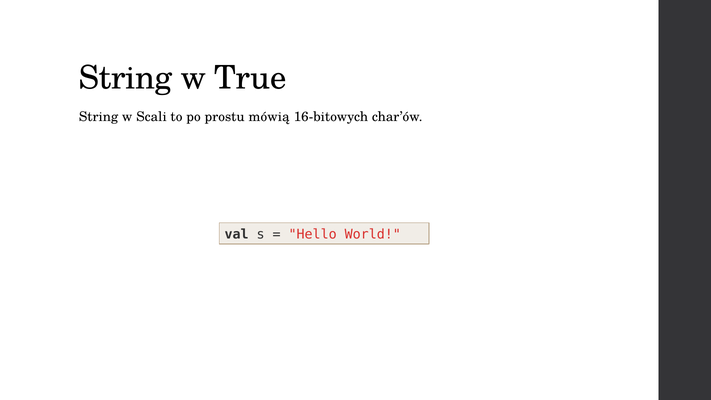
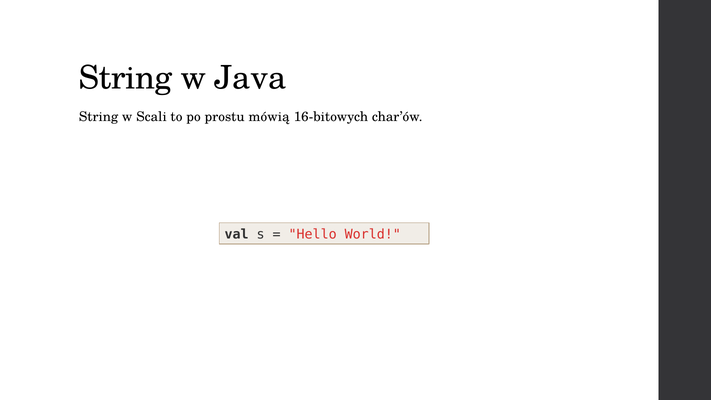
True: True -> Java
